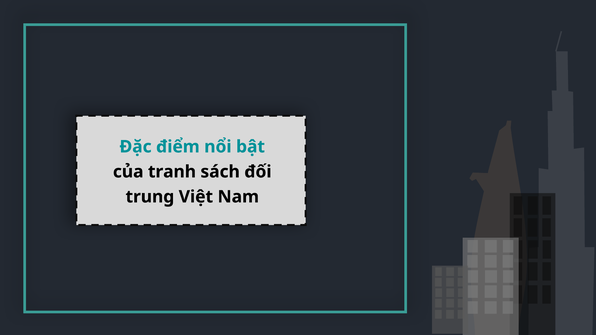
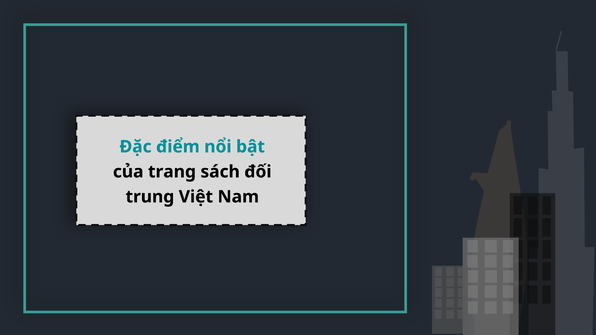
tranh: tranh -> trang
